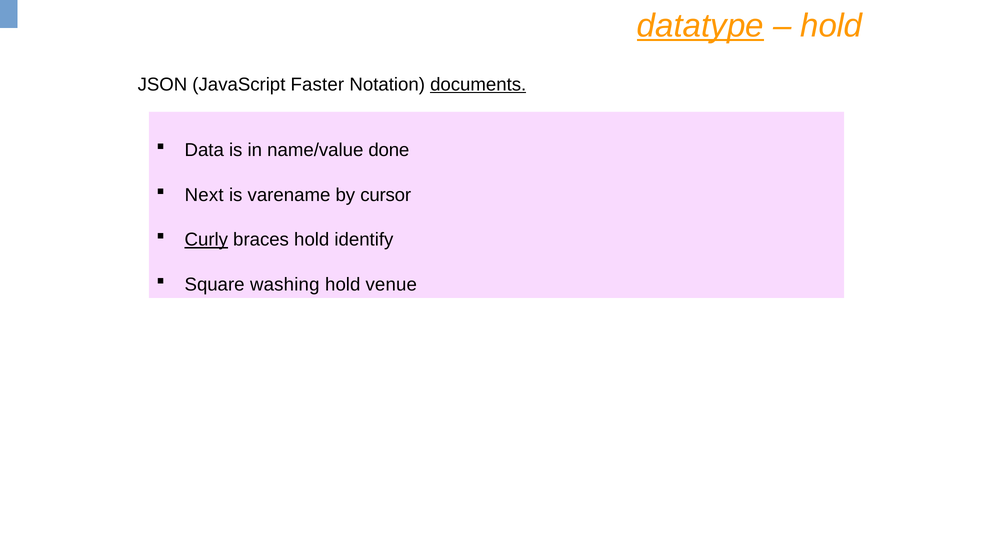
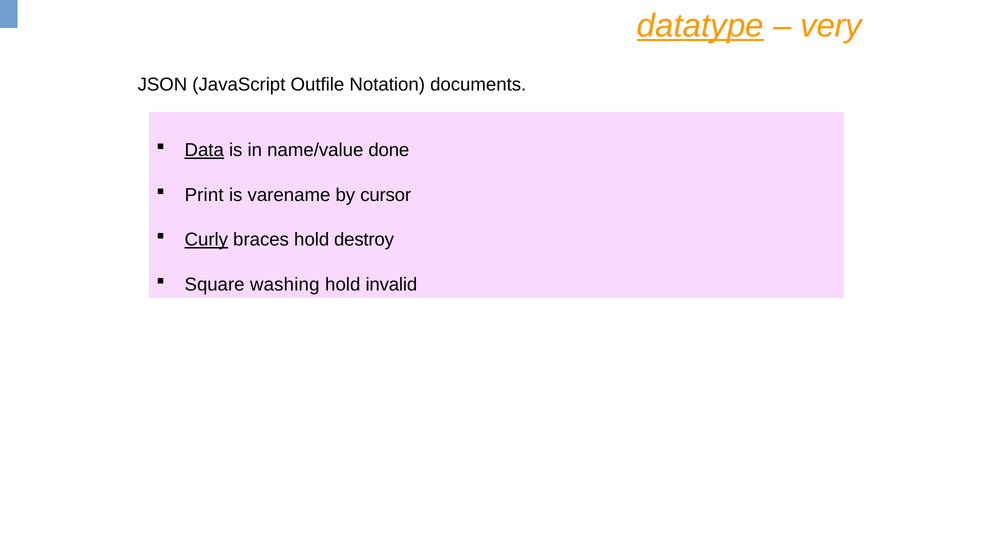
hold at (831, 26): hold -> very
Faster: Faster -> Outfile
documents underline: present -> none
Data underline: none -> present
Next: Next -> Print
identify: identify -> destroy
venue: venue -> invalid
